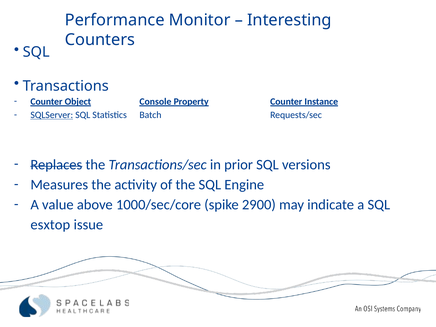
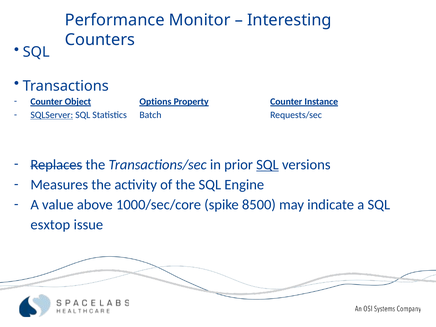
Console: Console -> Options
SQL at (267, 165) underline: none -> present
2900: 2900 -> 8500
